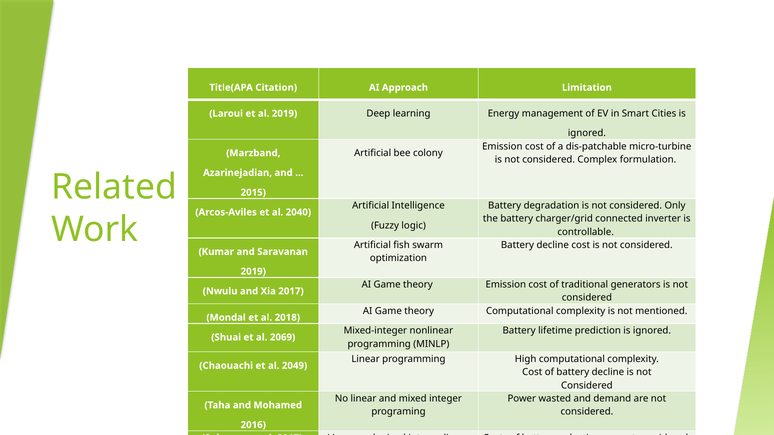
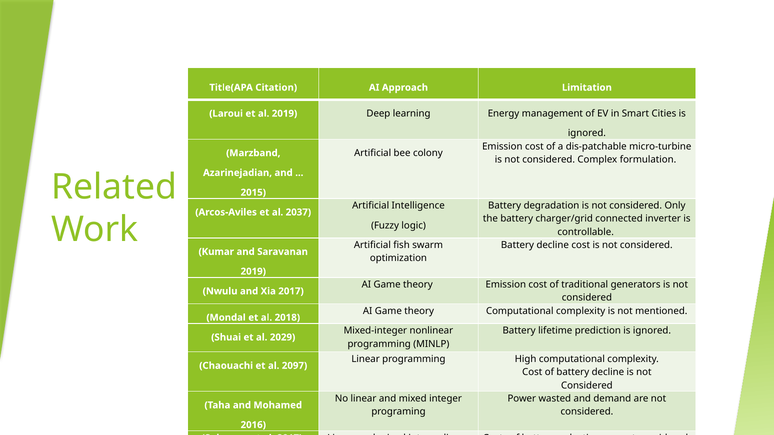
2040: 2040 -> 2037
2069: 2069 -> 2029
2049: 2049 -> 2097
